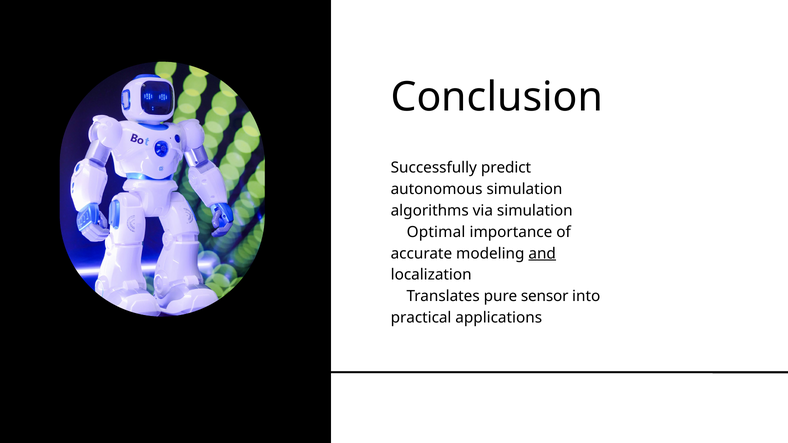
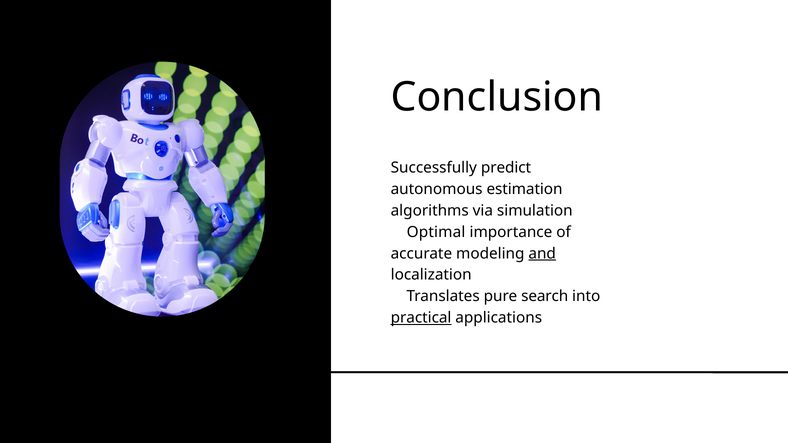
autonomous simulation: simulation -> estimation
sensor: sensor -> search
practical underline: none -> present
